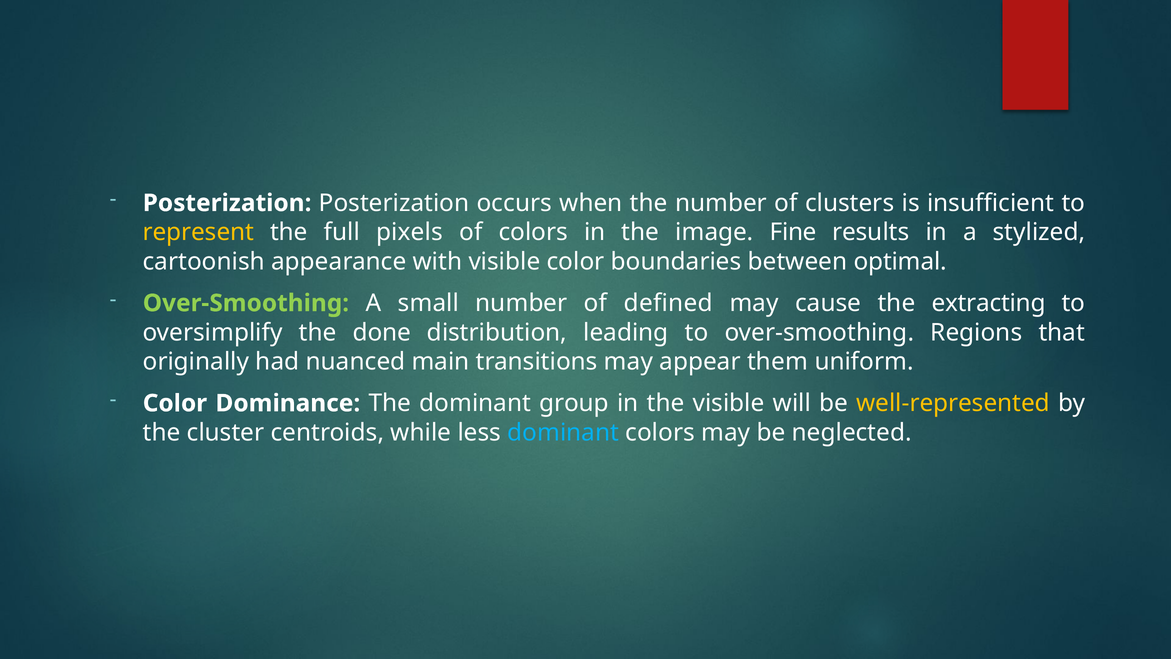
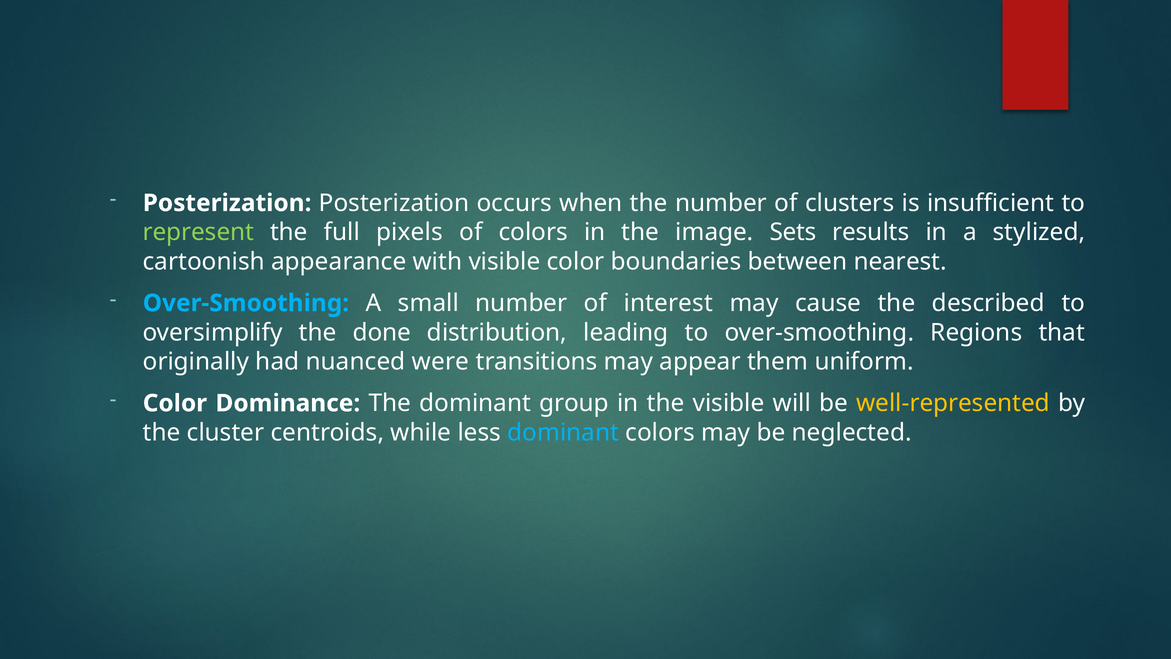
represent colour: yellow -> light green
Fine: Fine -> Sets
optimal: optimal -> nearest
Over-Smoothing at (246, 303) colour: light green -> light blue
defined: defined -> interest
extracting: extracting -> described
main: main -> were
